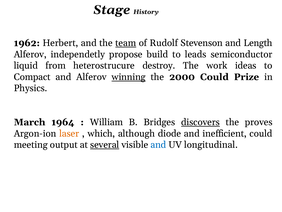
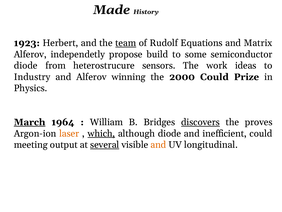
Stage: Stage -> Made
1962: 1962 -> 1923
Stevenson: Stevenson -> Equations
Length: Length -> Matrix
leads: leads -> some
liquid at (26, 66): liquid -> diode
destroy: destroy -> sensors
Compact: Compact -> Industry
winning underline: present -> none
March underline: none -> present
which underline: none -> present
and at (158, 144) colour: blue -> orange
